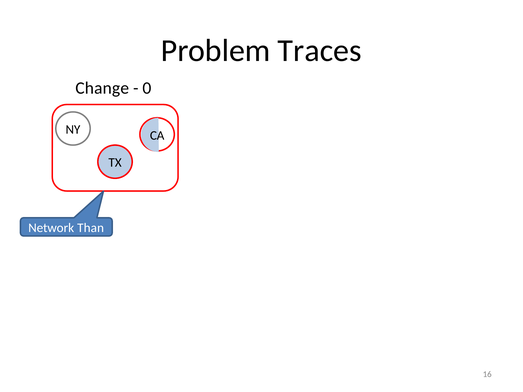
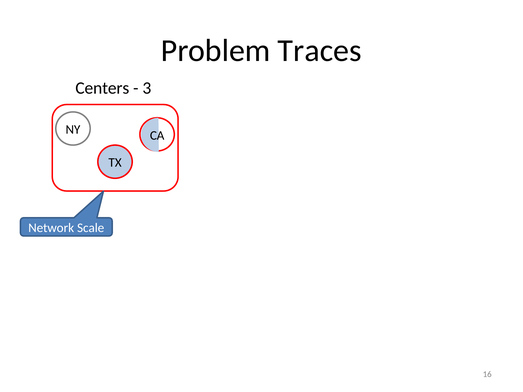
Change: Change -> Centers
0: 0 -> 3
Than: Than -> Scale
